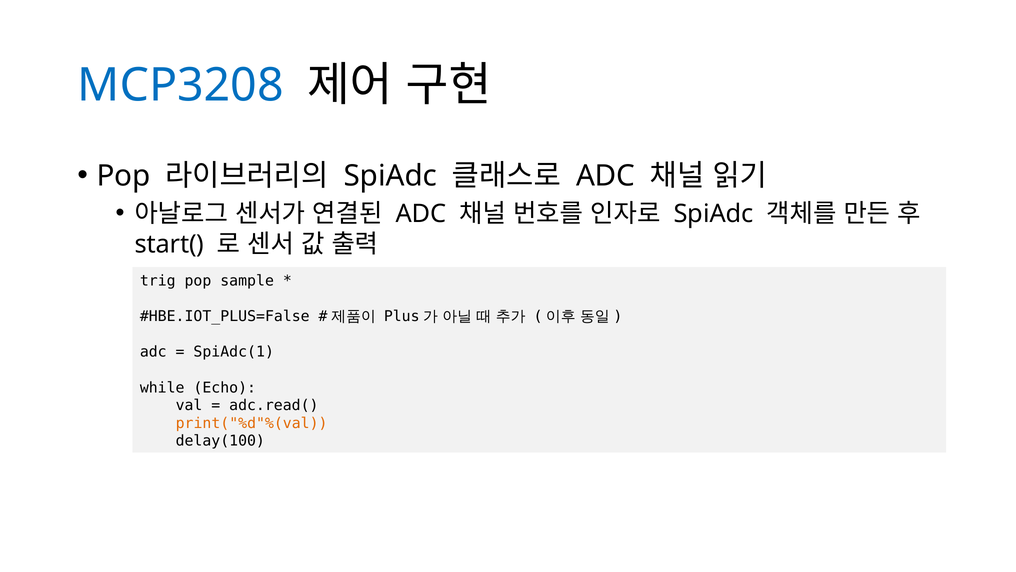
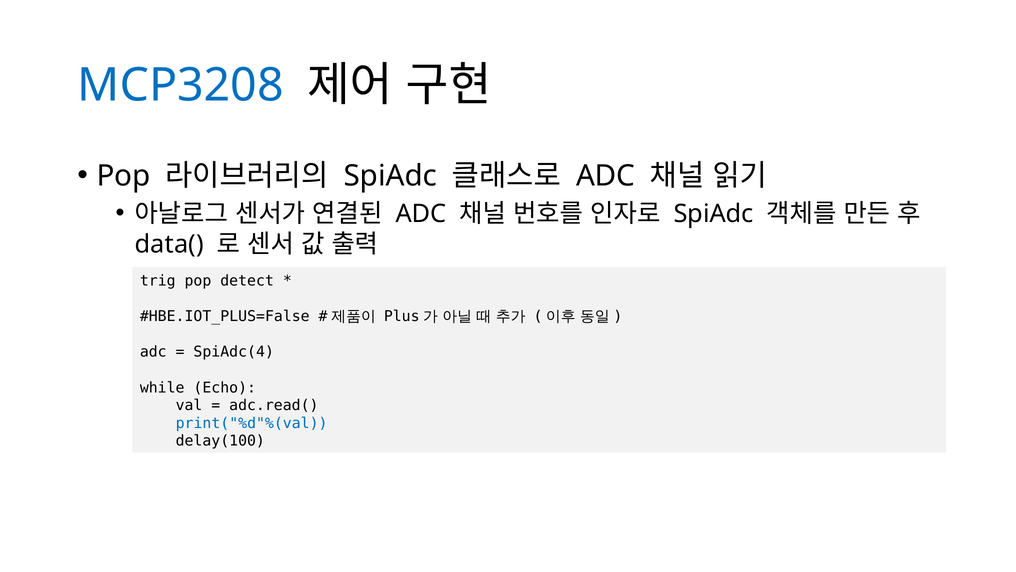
start(: start( -> data(
sample: sample -> detect
SpiAdc(1: SpiAdc(1 -> SpiAdc(4
print("%d"%(val colour: orange -> blue
